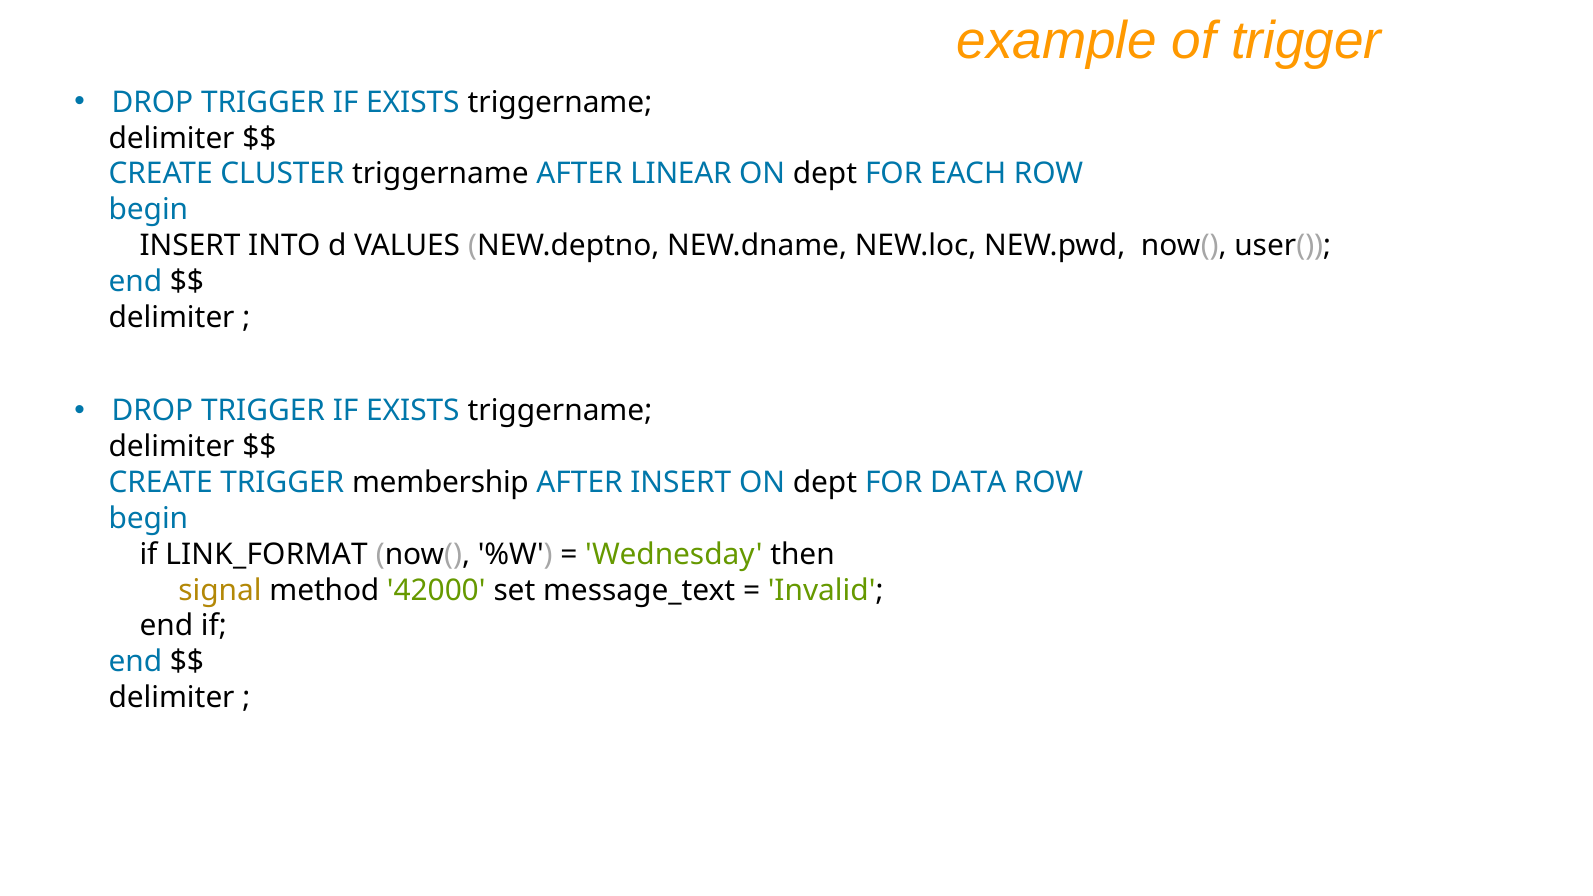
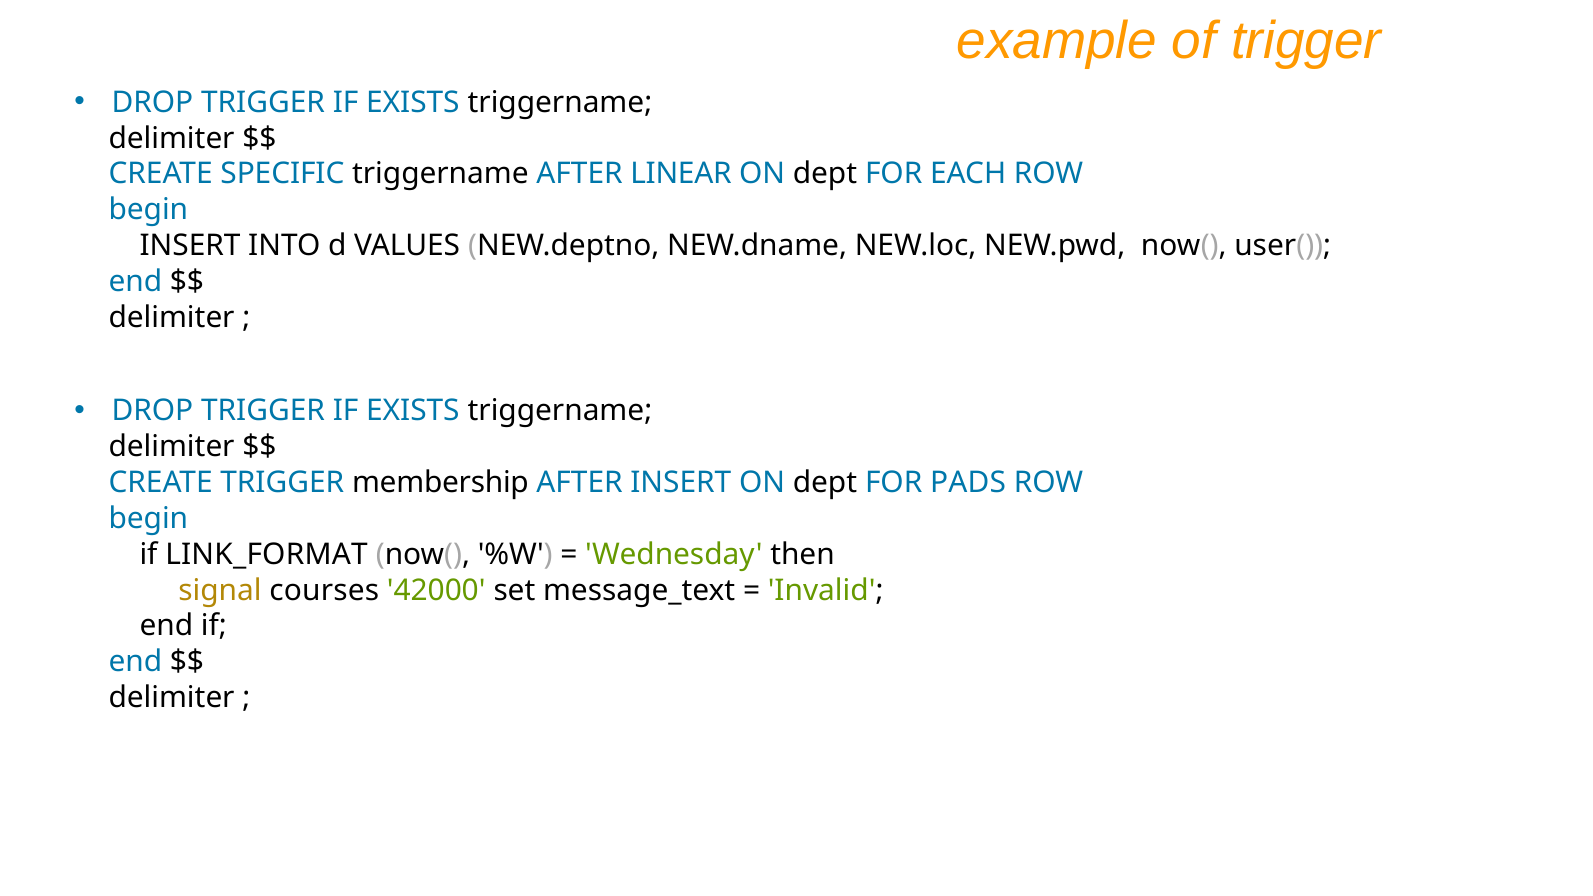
CLUSTER: CLUSTER -> SPECIFIC
DATA: DATA -> PADS
method: method -> courses
